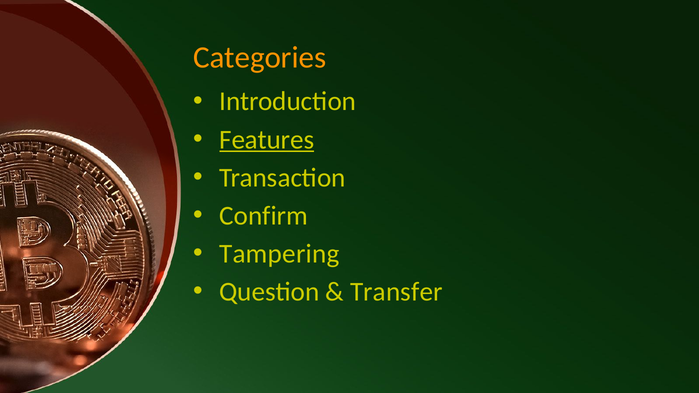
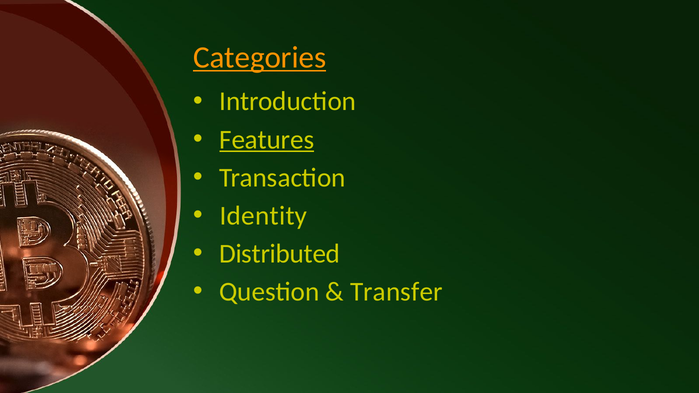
Categories underline: none -> present
Confirm: Confirm -> Identity
Tampering: Tampering -> Distributed
